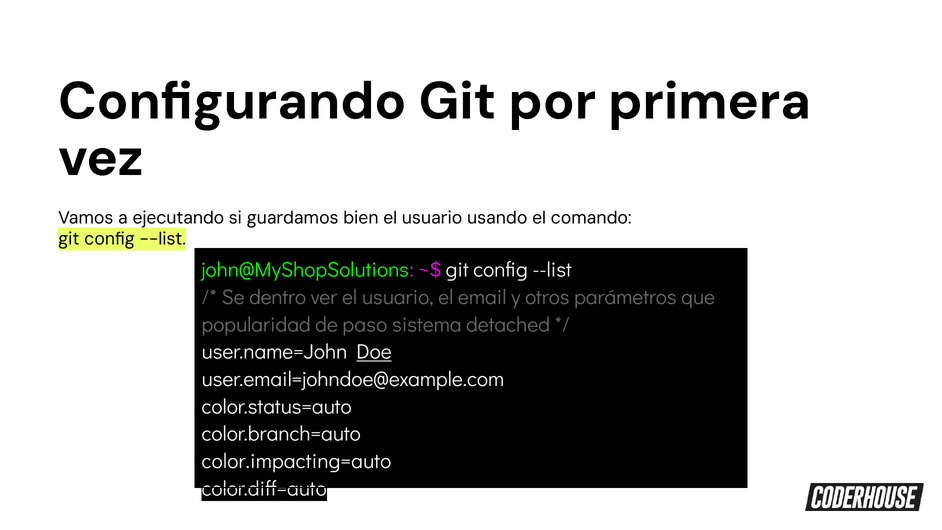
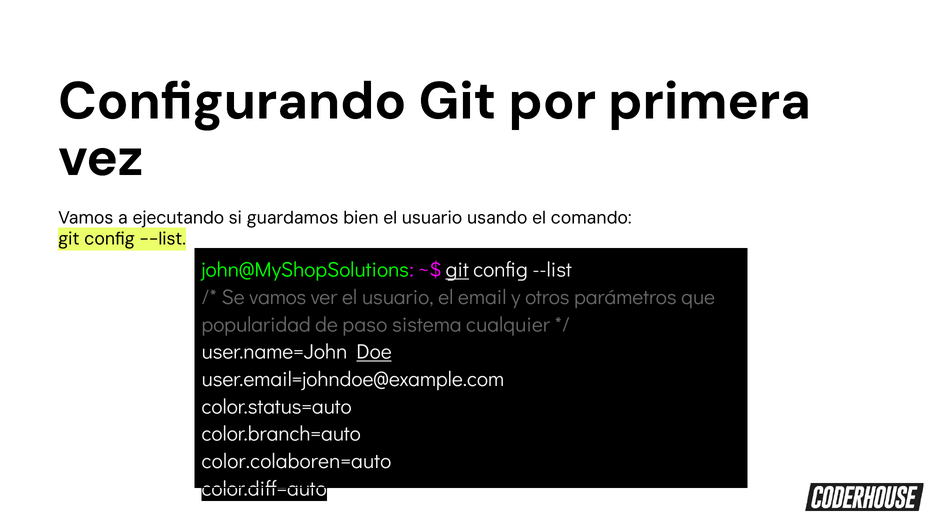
git at (457, 270) underline: none -> present
Se dentro: dentro -> vamos
detached: detached -> cualquier
color.impacting=auto: color.impacting=auto -> color.colaboren=auto
